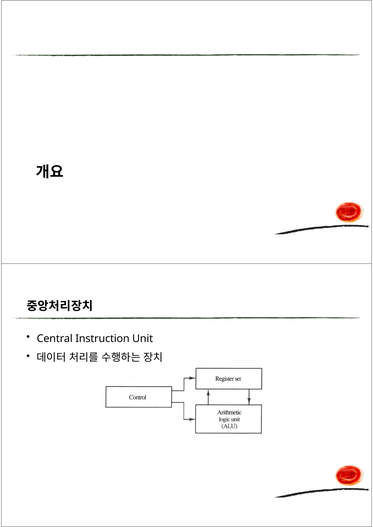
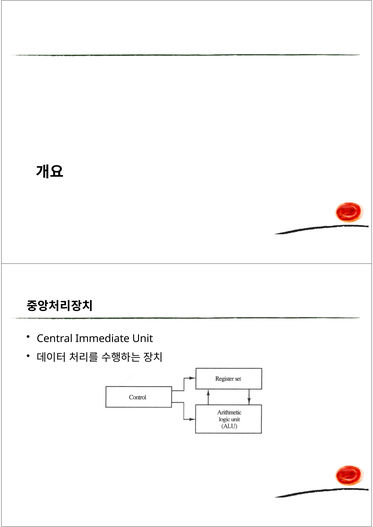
Instruction: Instruction -> Immediate
